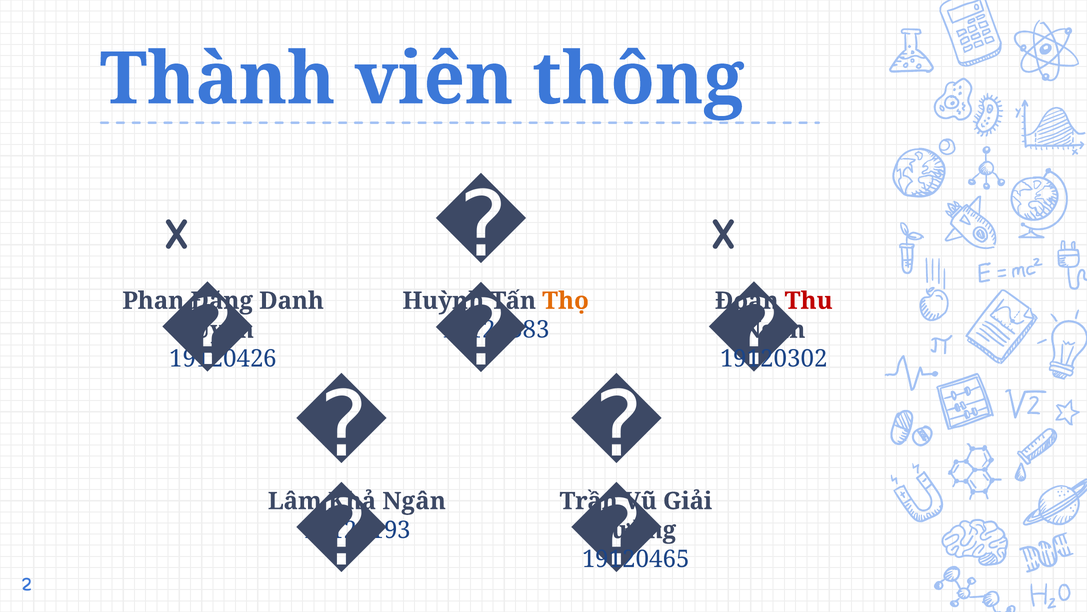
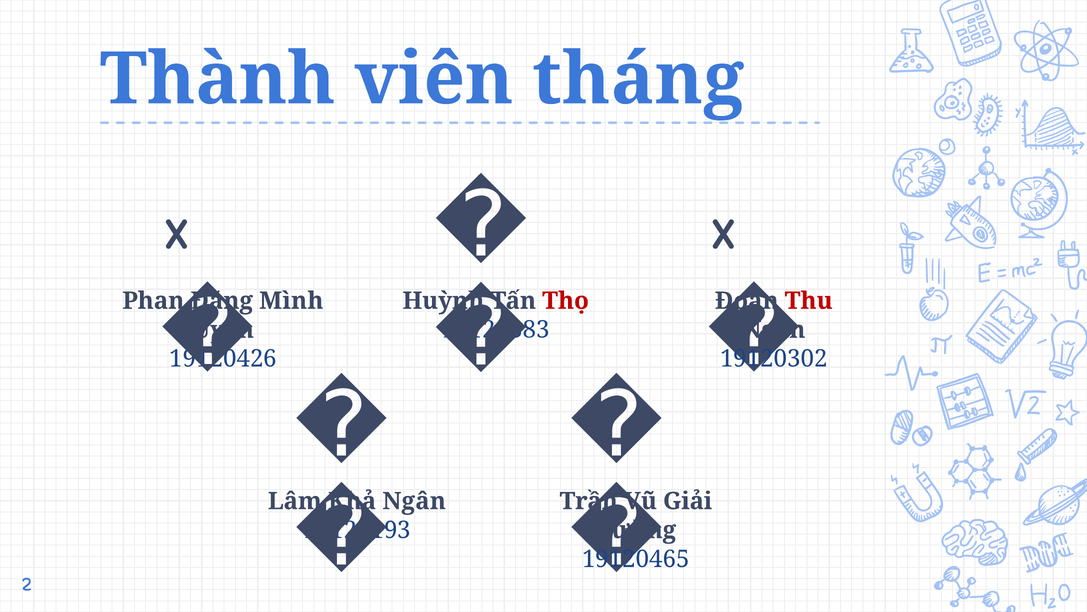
thông: thông -> tháng
Danh: Danh -> Mình
Thọ colour: orange -> red
